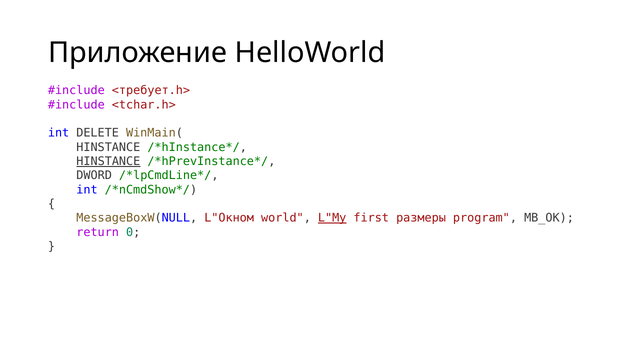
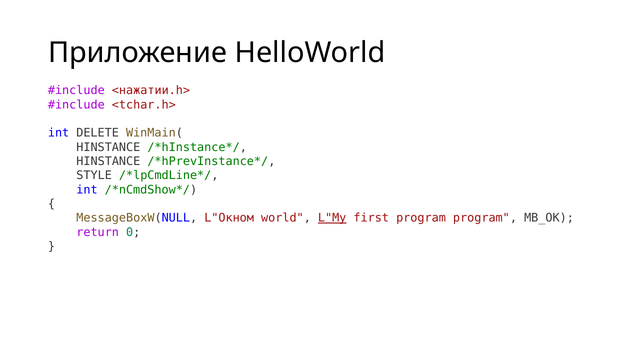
<требует.h>: <требует.h> -> <нажатии.h>
HINSTANCE at (108, 162) underline: present -> none
DWORD: DWORD -> STYLE
first размеры: размеры -> program
